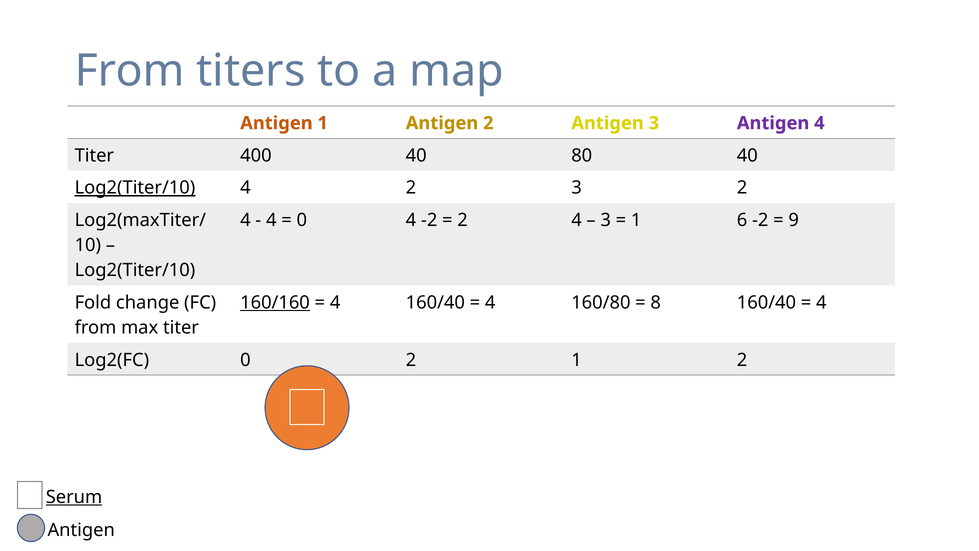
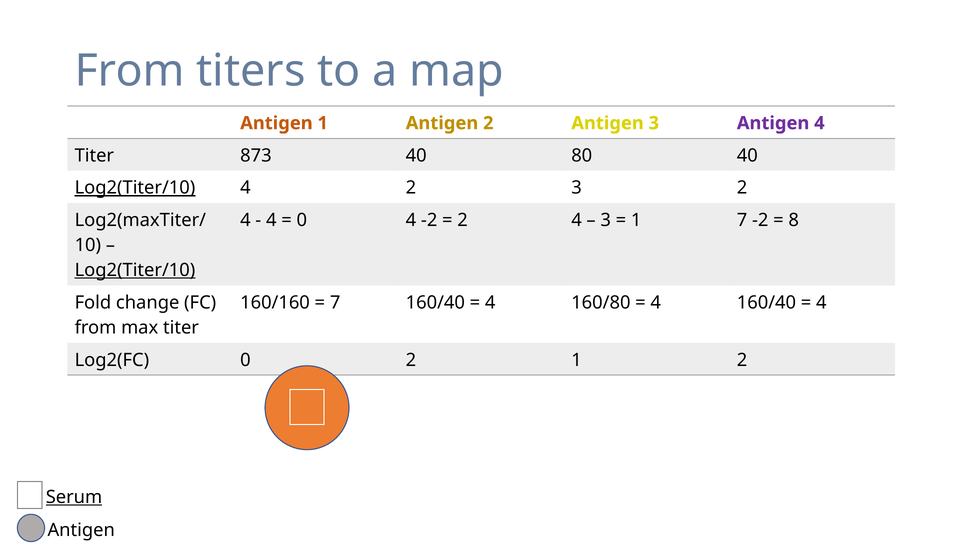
400: 400 -> 873
1 6: 6 -> 7
9: 9 -> 8
Log2(Titer/10 at (135, 270) underline: none -> present
160/160 underline: present -> none
4 at (335, 302): 4 -> 7
8 at (656, 302): 8 -> 4
